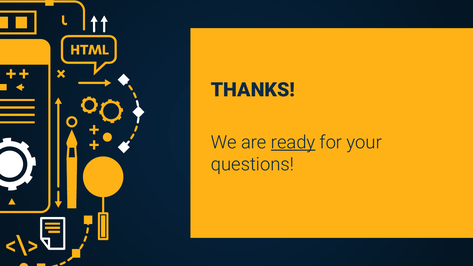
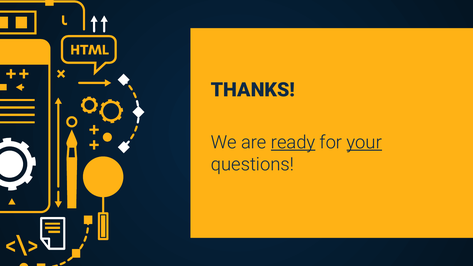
your underline: none -> present
